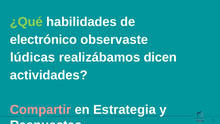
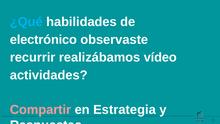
¿Qué colour: light green -> light blue
lúdicas: lúdicas -> recurrir
dicen: dicen -> vídeo
